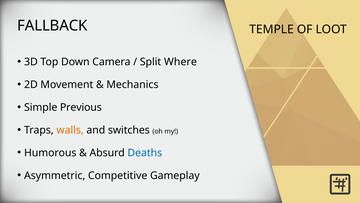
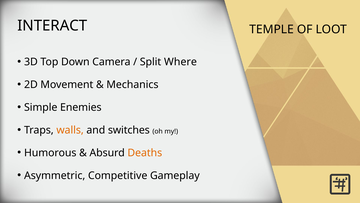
FALLBACK: FALLBACK -> INTERACT
Previous: Previous -> Enemies
Deaths colour: blue -> orange
